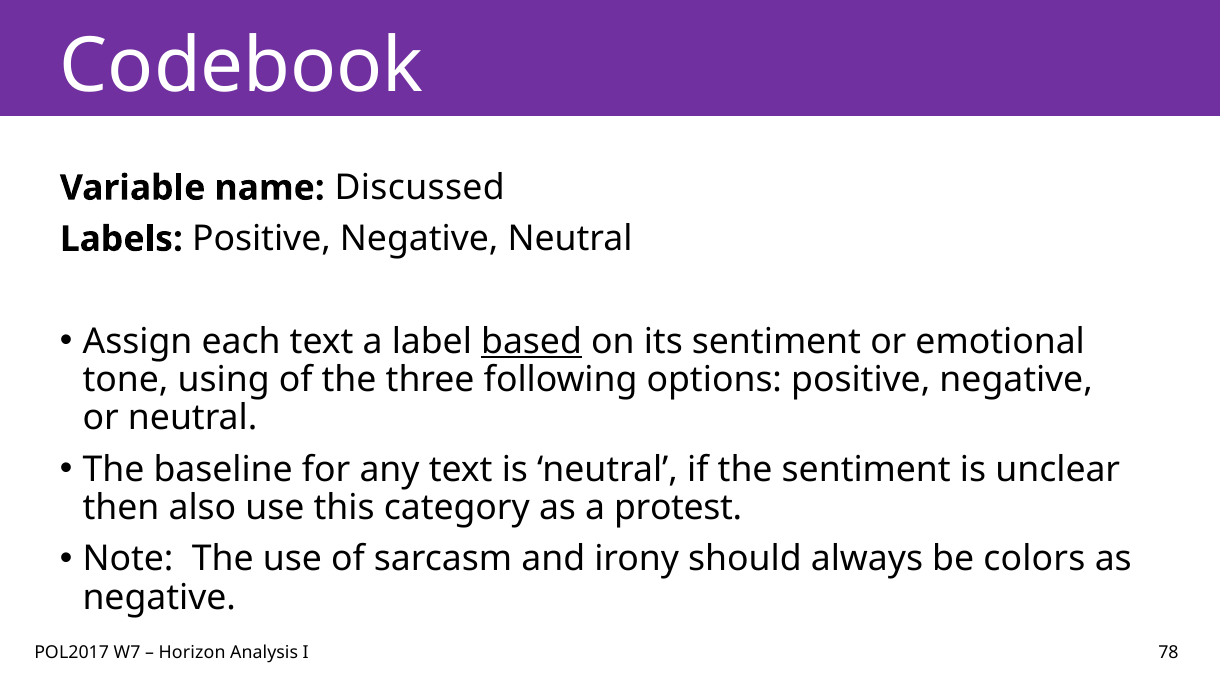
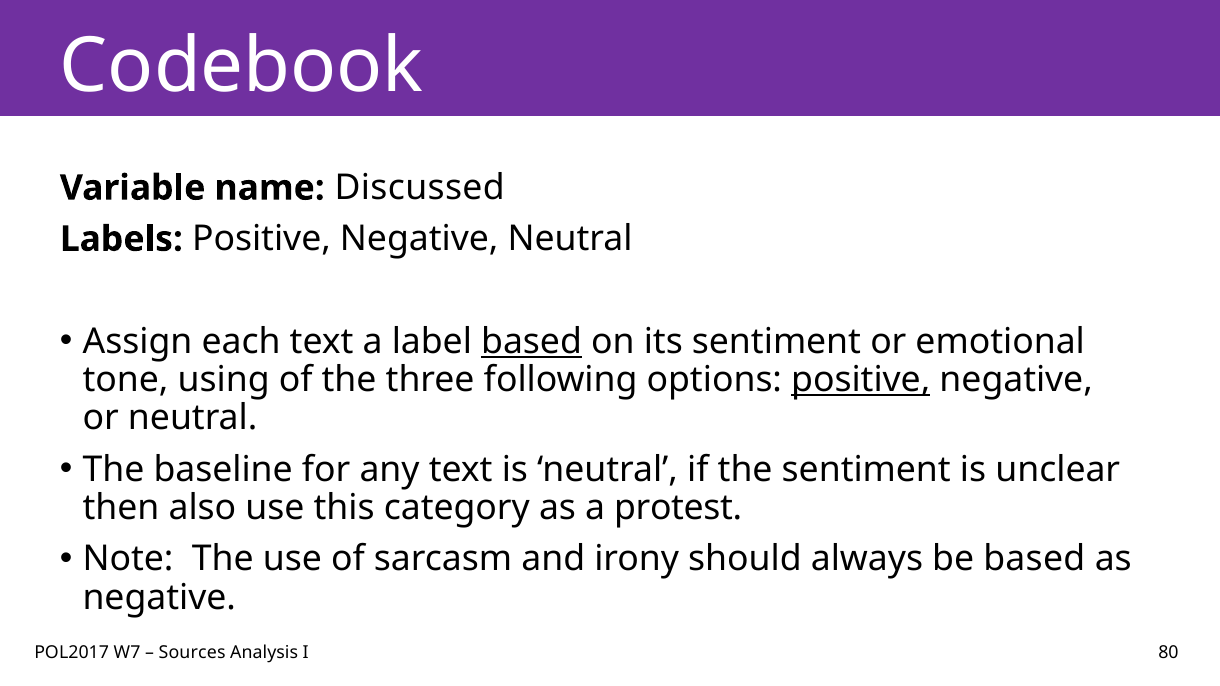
positive at (861, 380) underline: none -> present
be colors: colors -> based
Horizon: Horizon -> Sources
78: 78 -> 80
